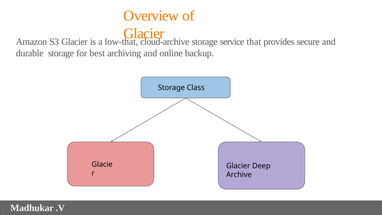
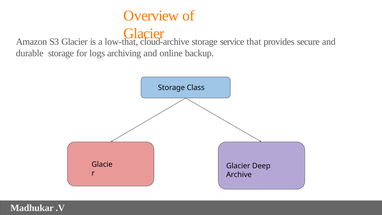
best: best -> logs
